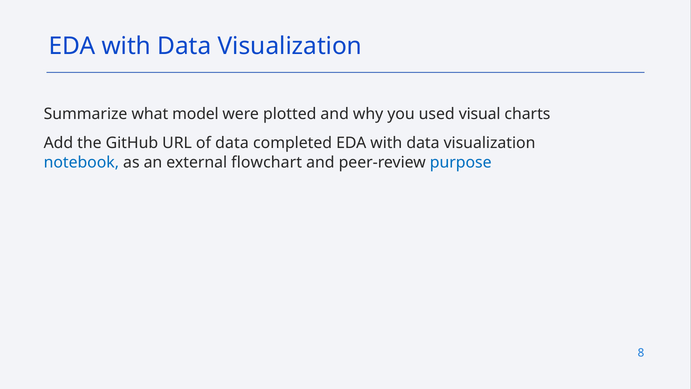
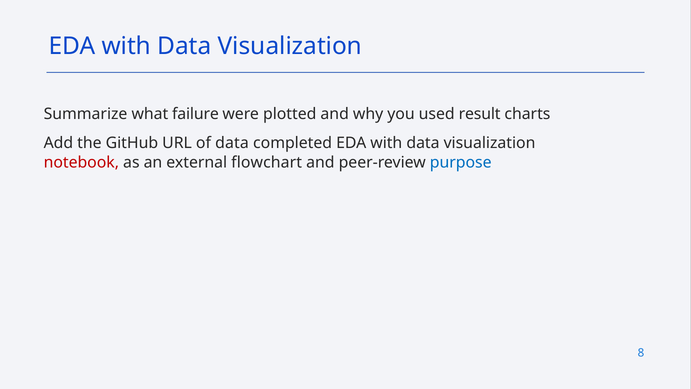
model: model -> failure
visual: visual -> result
notebook colour: blue -> red
